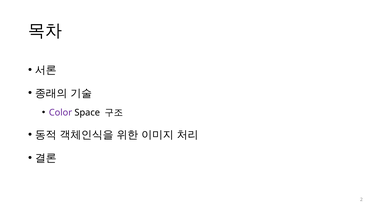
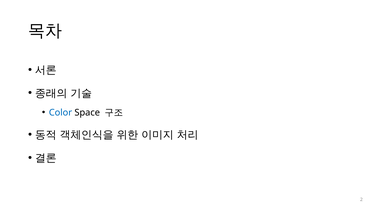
Color colour: purple -> blue
